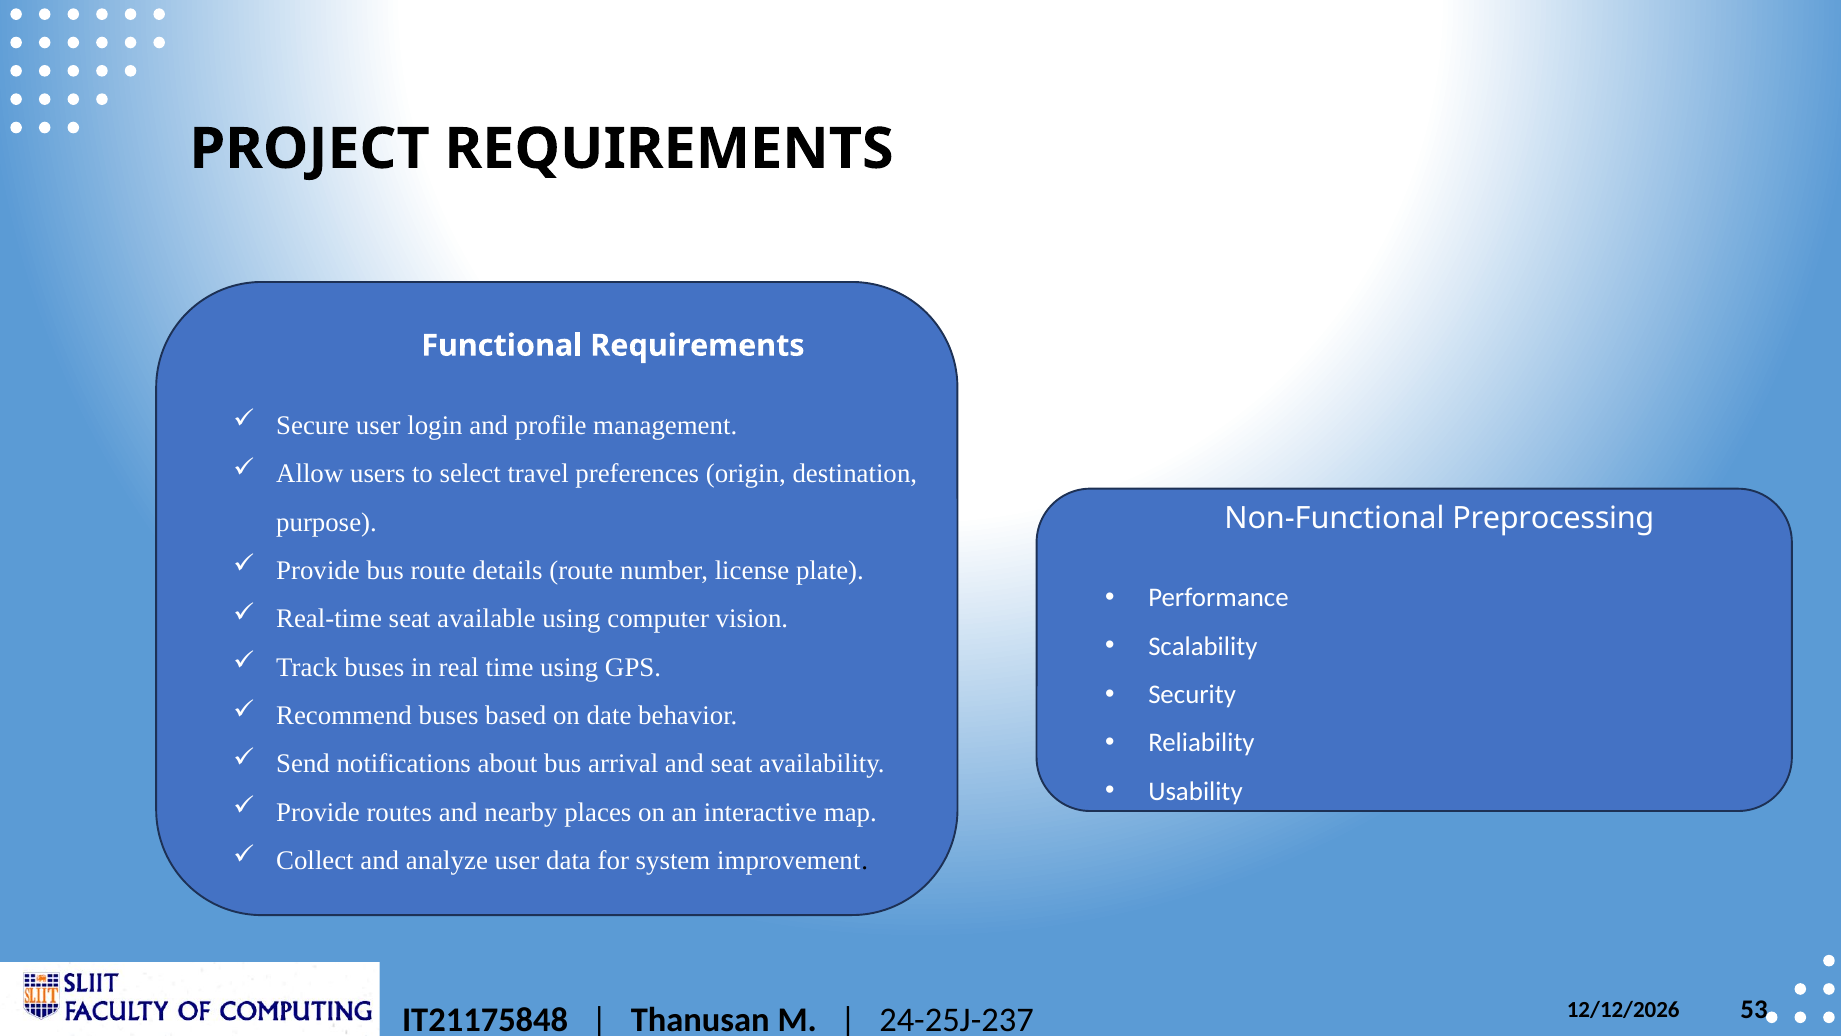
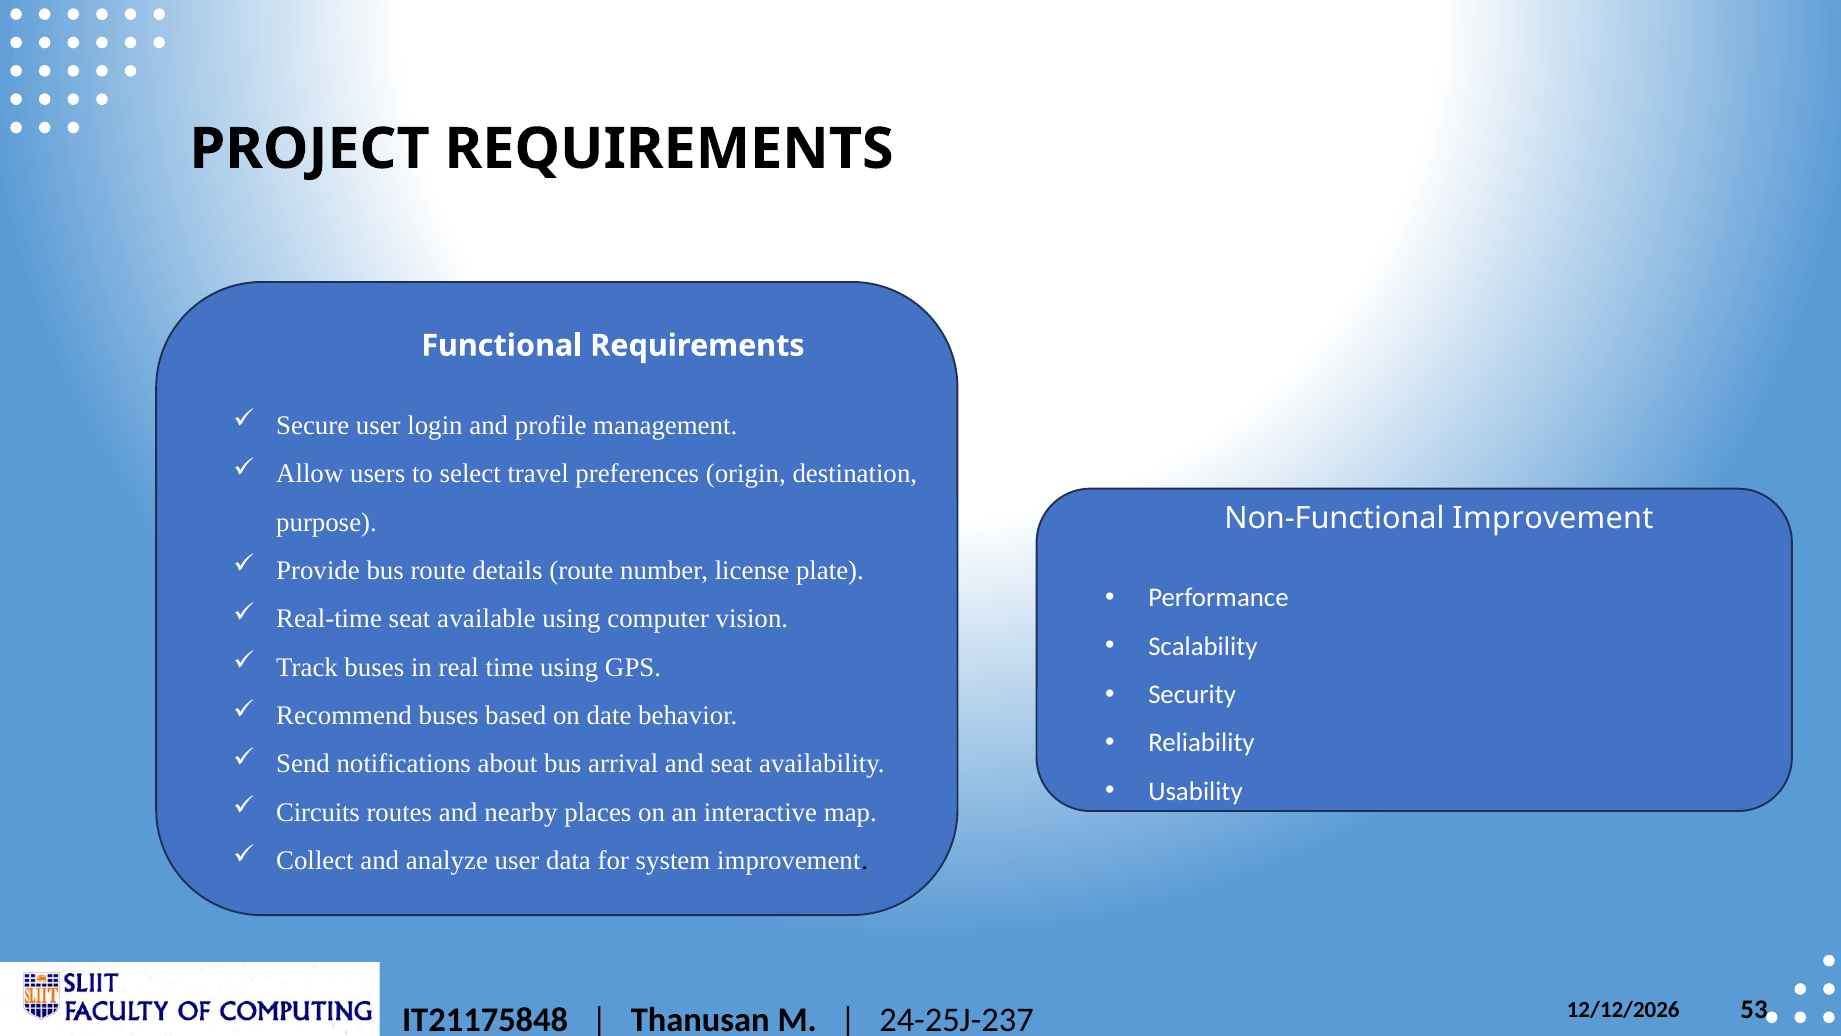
Non-Functional Preprocessing: Preprocessing -> Improvement
Provide at (318, 812): Provide -> Circuits
